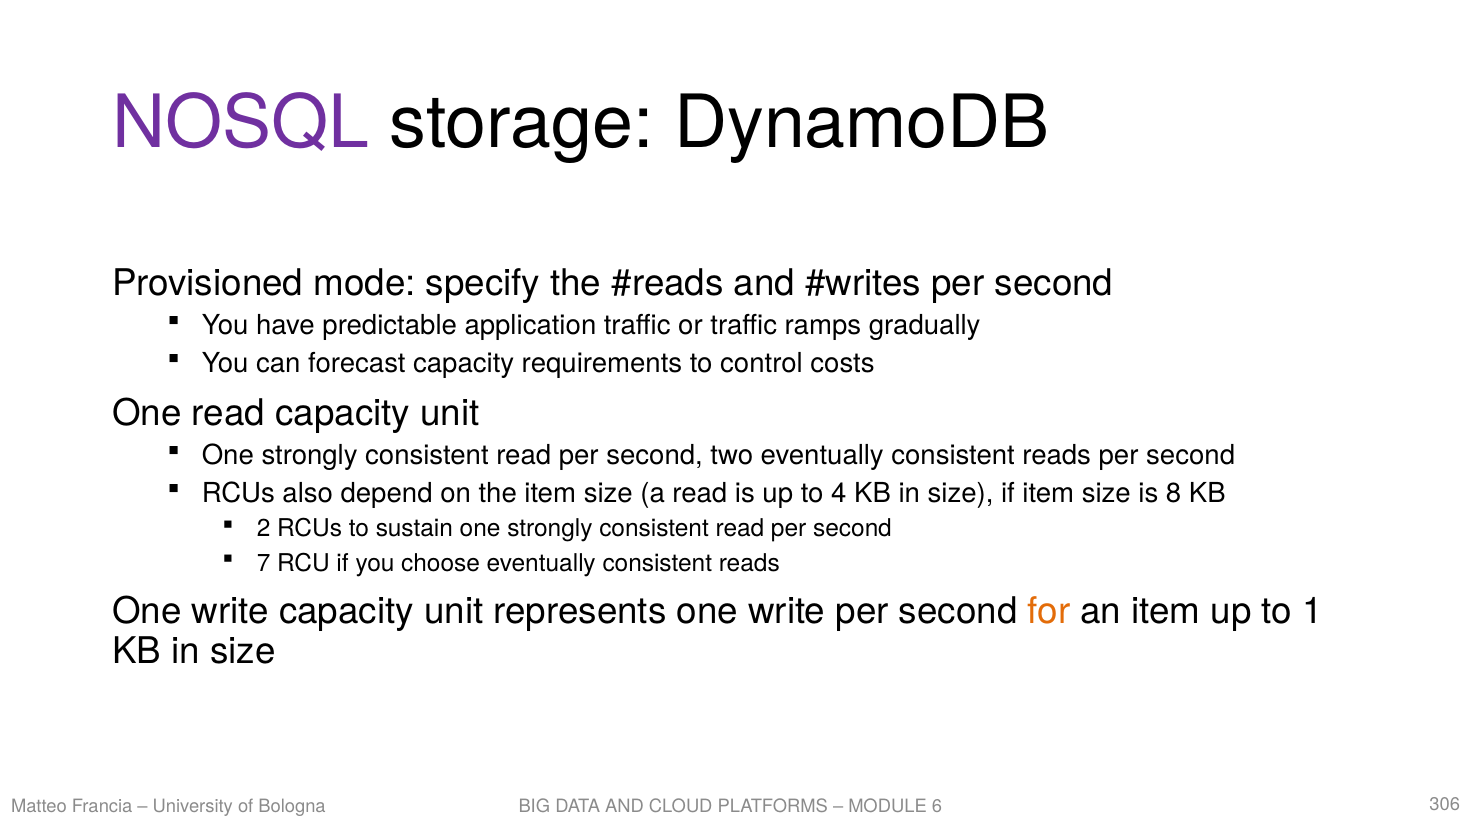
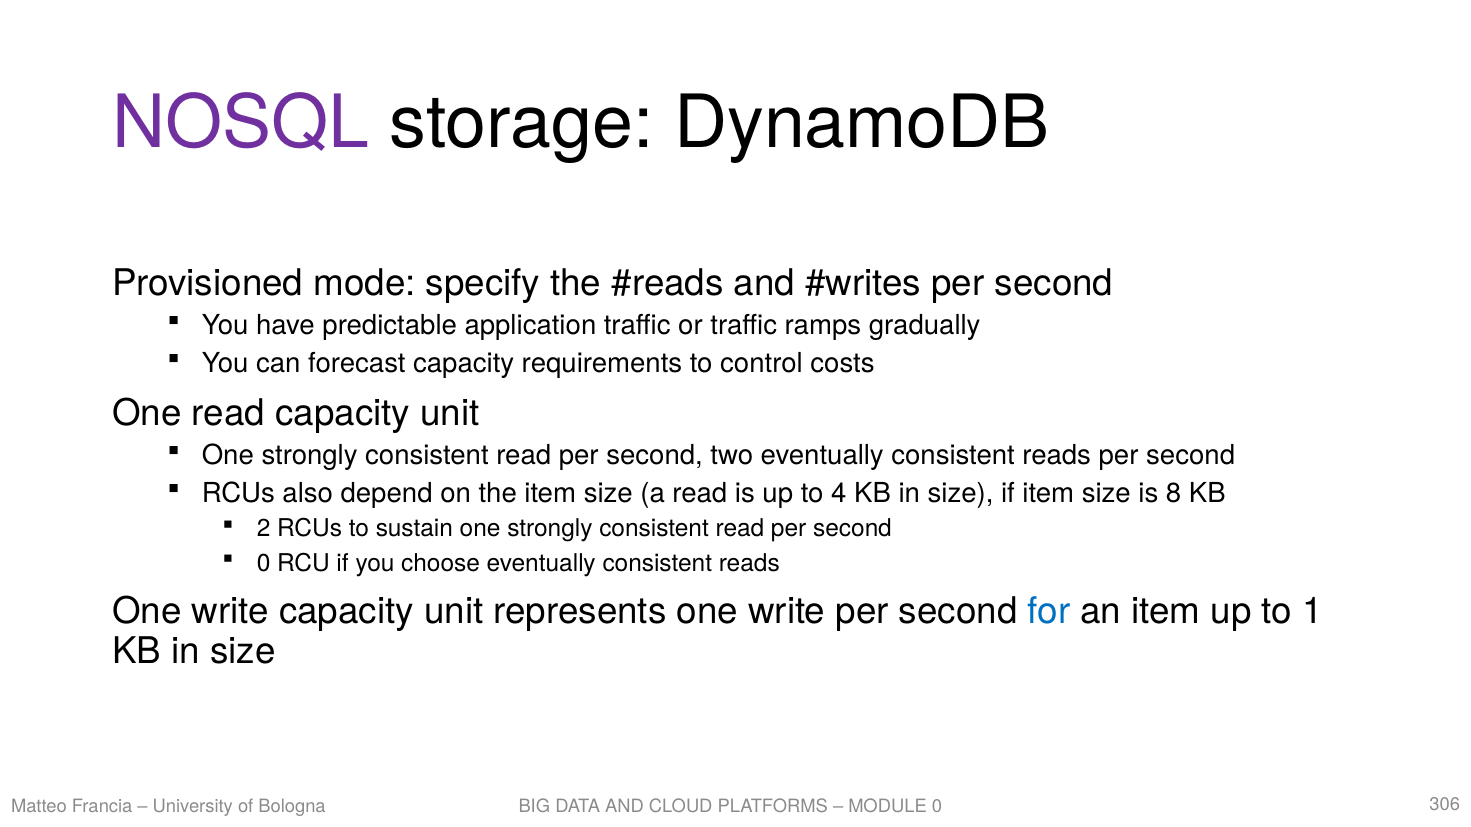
7 at (264, 563): 7 -> 0
for colour: orange -> blue
6 at (937, 807): 6 -> 0
